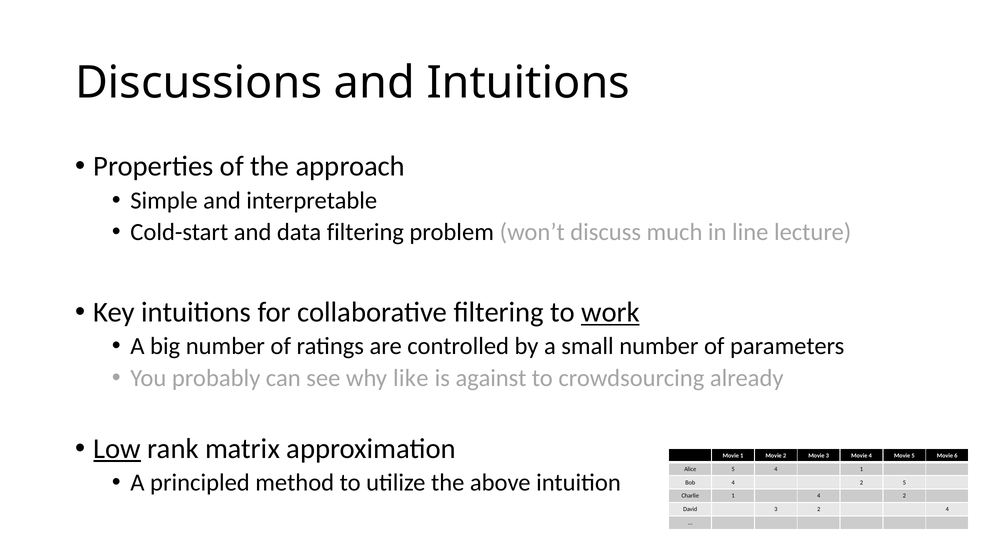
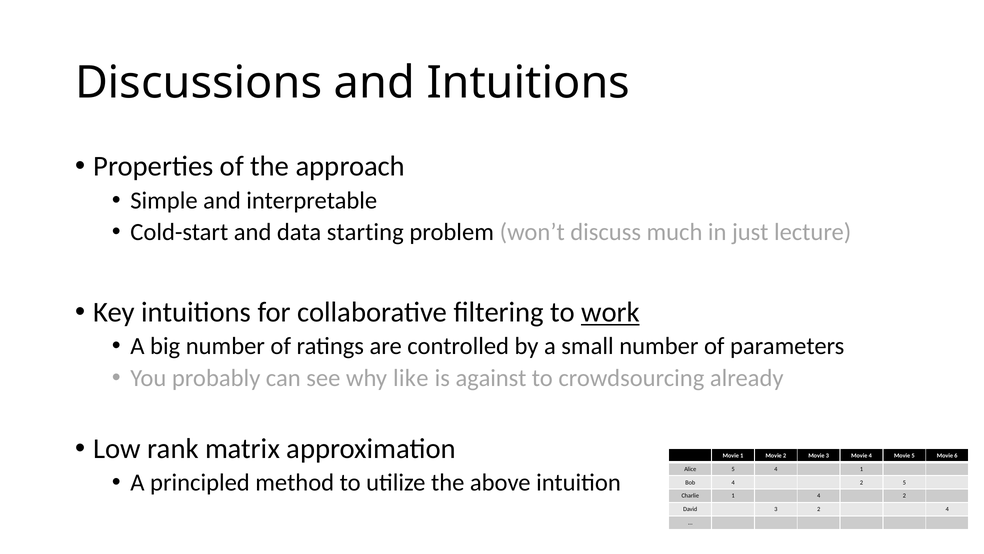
data filtering: filtering -> starting
line: line -> just
Low underline: present -> none
